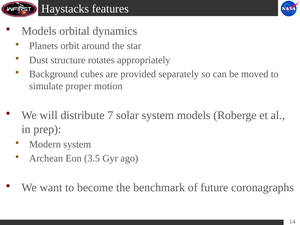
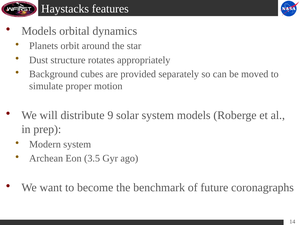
7: 7 -> 9
